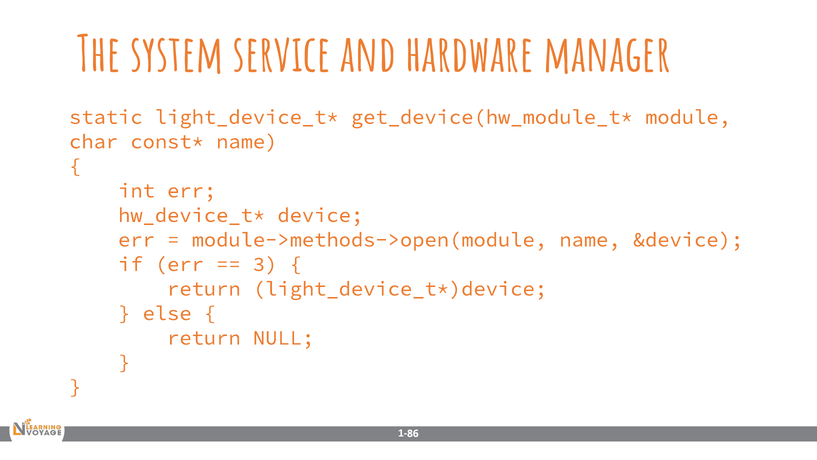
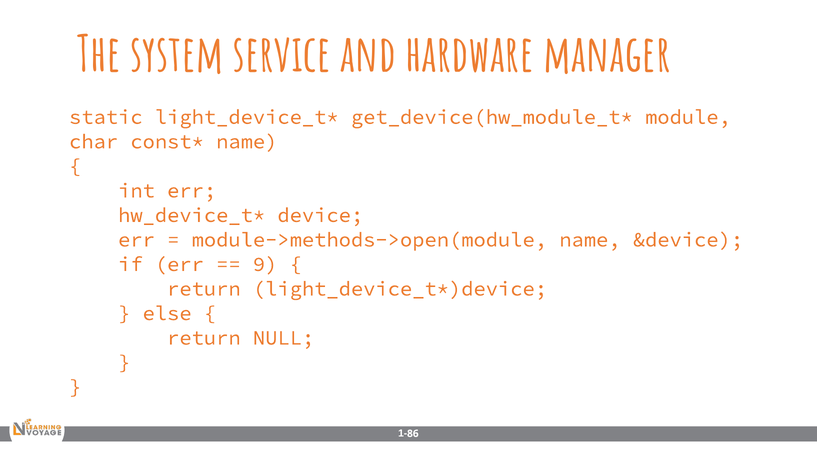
3: 3 -> 9
